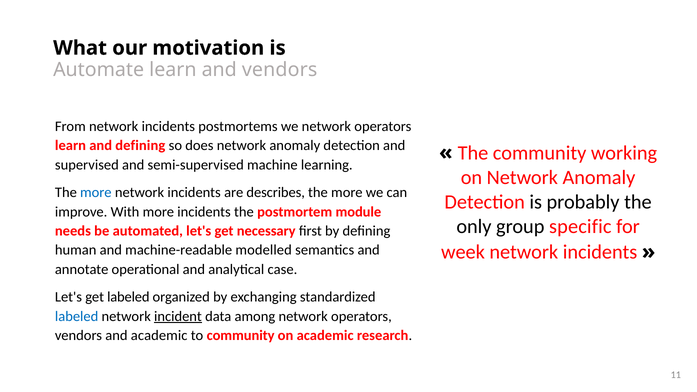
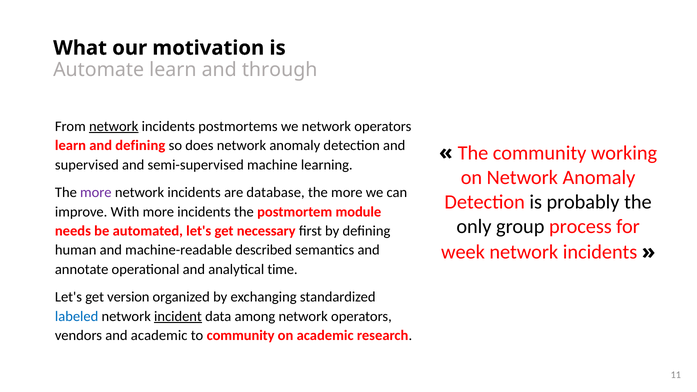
and vendors: vendors -> through
network at (114, 126) underline: none -> present
more at (96, 193) colour: blue -> purple
describes: describes -> database
specific: specific -> process
modelled: modelled -> described
case: case -> time
get labeled: labeled -> version
